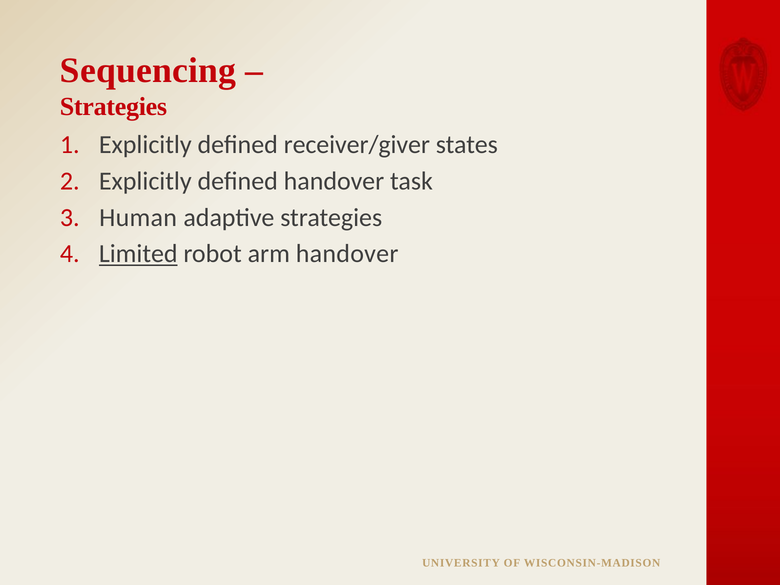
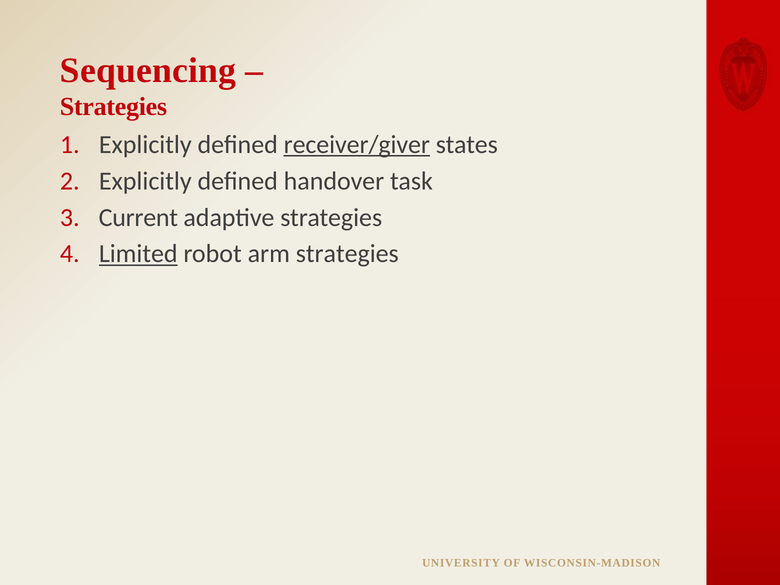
receiver/giver underline: none -> present
Human: Human -> Current
arm handover: handover -> strategies
